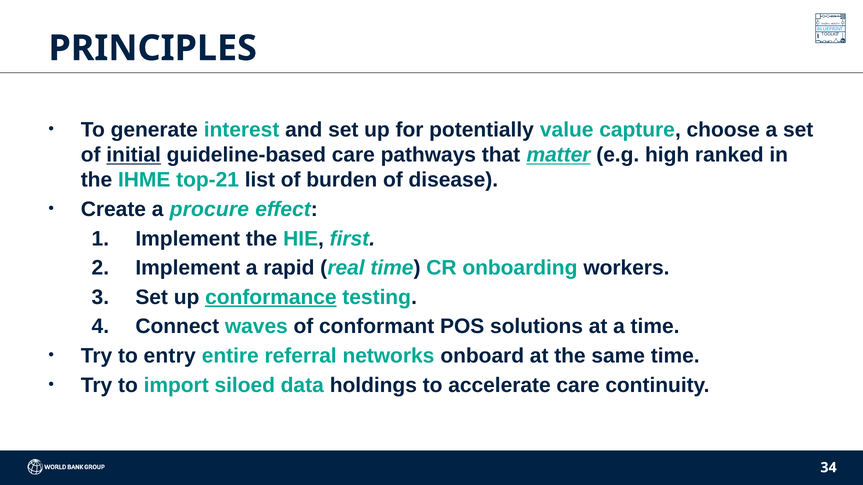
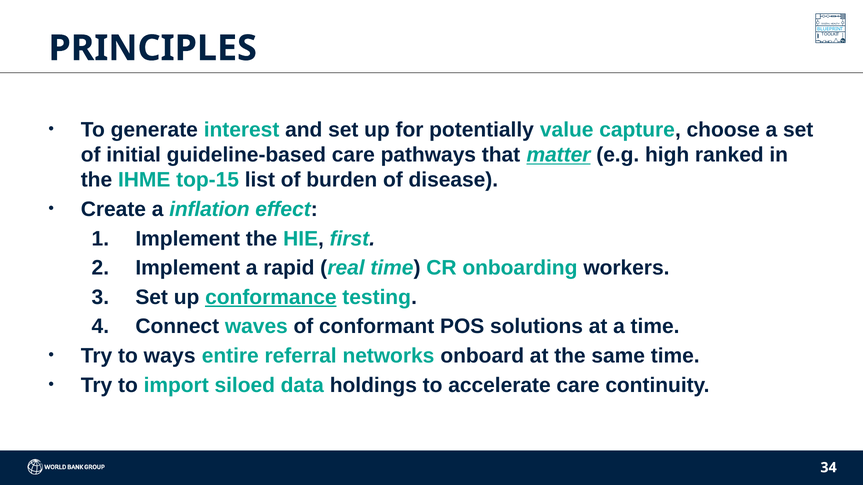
initial underline: present -> none
top-21: top-21 -> top-15
procure: procure -> inflation
entry: entry -> ways
